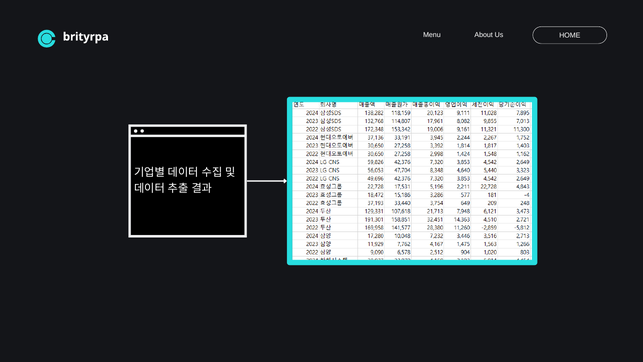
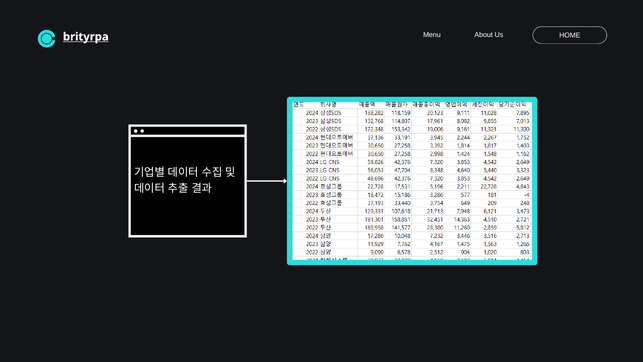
brityrpa underline: none -> present
